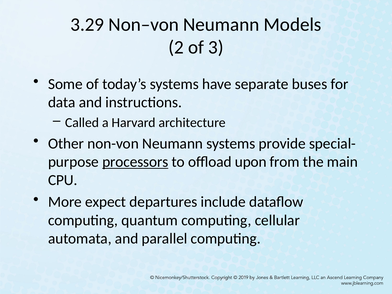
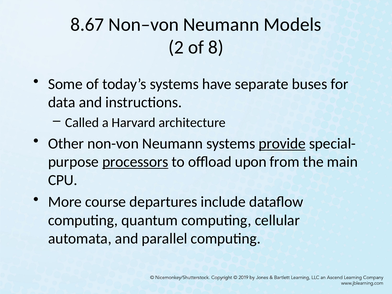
3.29: 3.29 -> 8.67
3: 3 -> 8
provide underline: none -> present
expect: expect -> course
